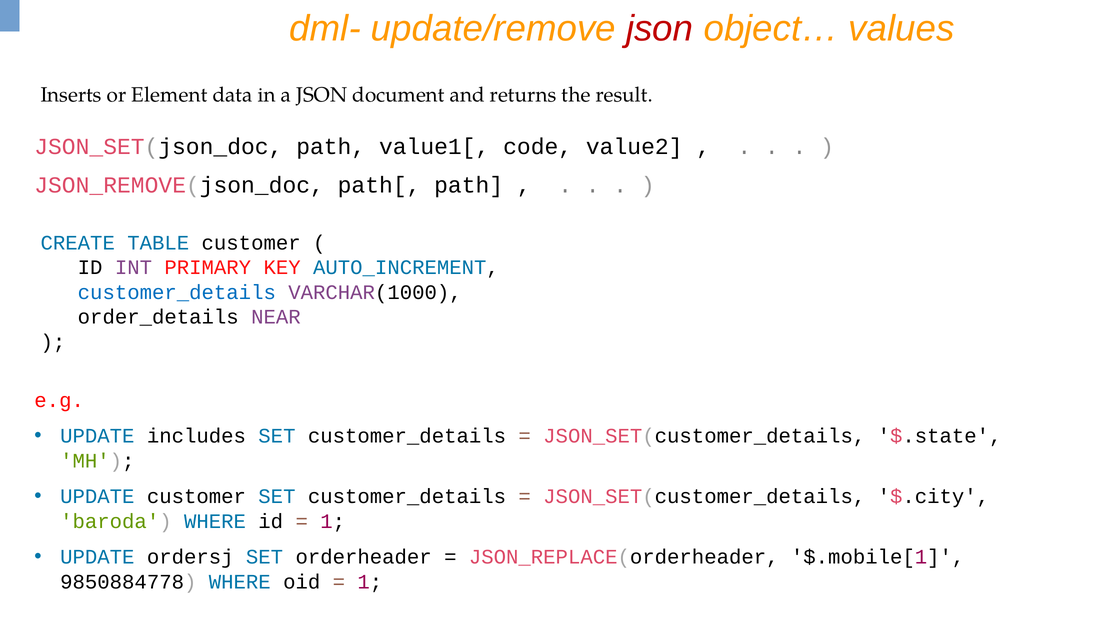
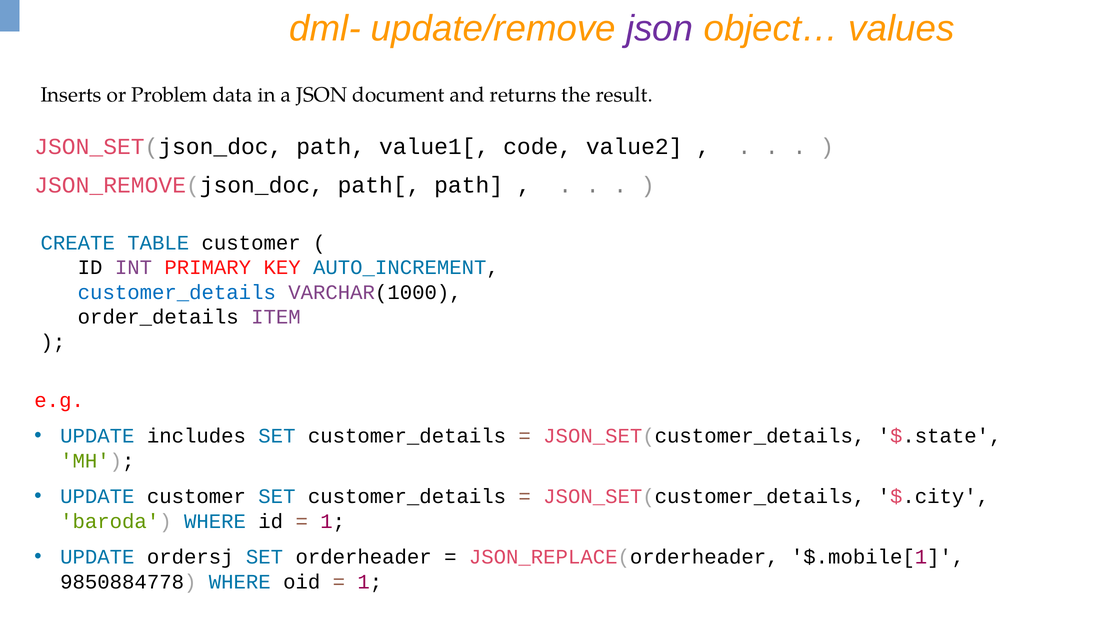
json at (660, 29) colour: red -> purple
Element: Element -> Problem
NEAR: NEAR -> ITEM
